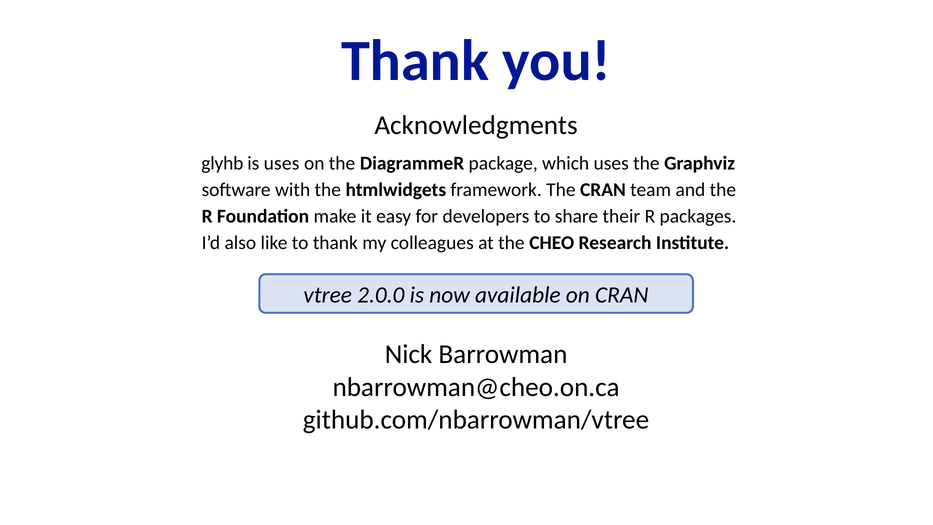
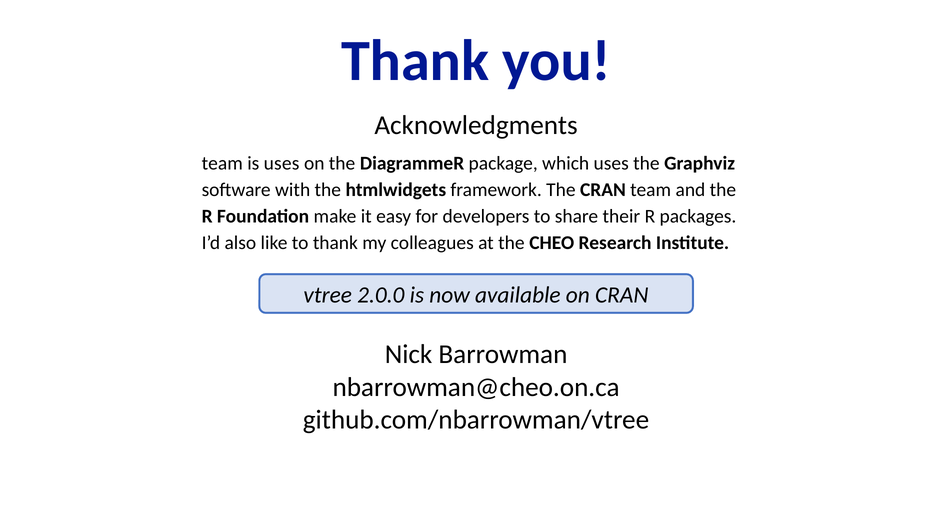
glyhb at (222, 163): glyhb -> team
